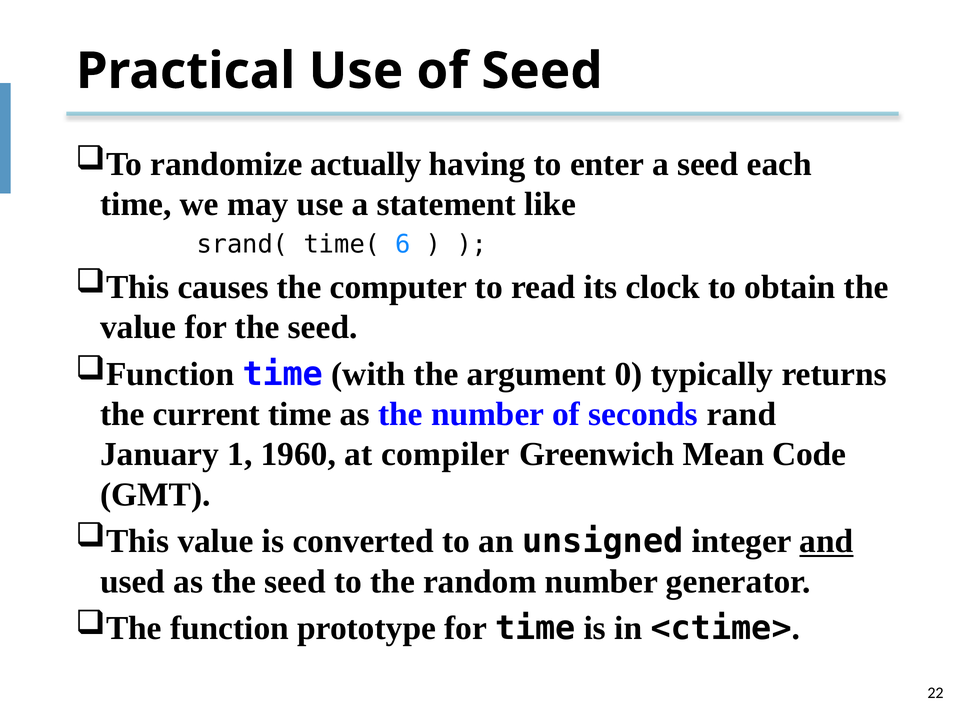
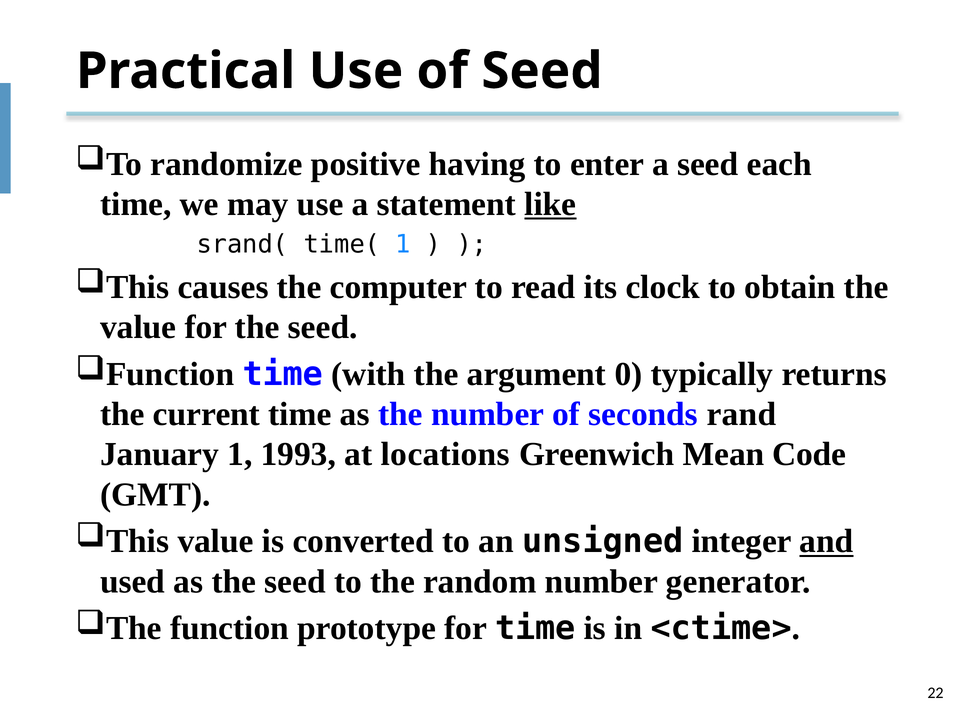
actually: actually -> positive
like underline: none -> present
time( 6: 6 -> 1
1960: 1960 -> 1993
compiler: compiler -> locations
